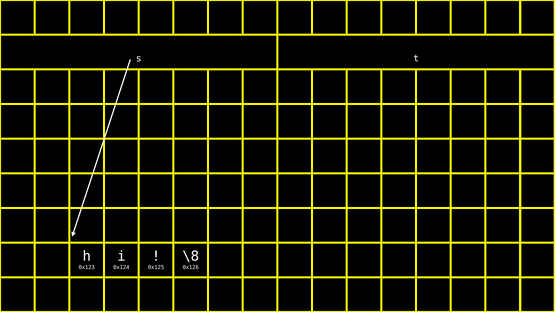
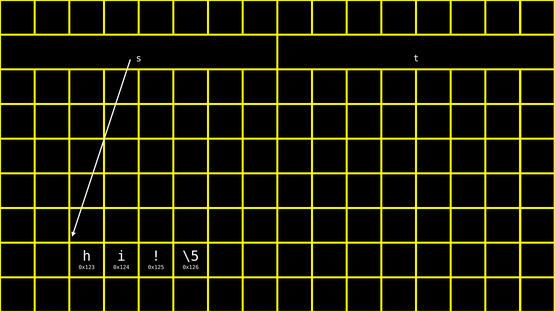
\8: \8 -> \5
